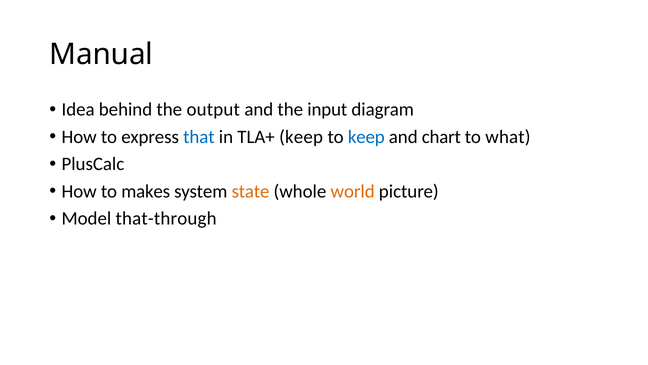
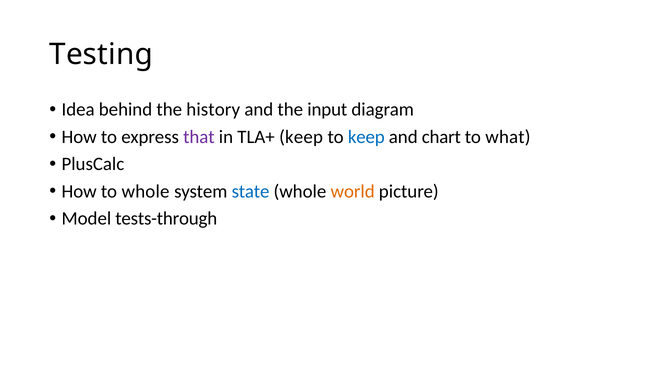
Manual: Manual -> Testing
output: output -> history
that colour: blue -> purple
to makes: makes -> whole
state colour: orange -> blue
that-through: that-through -> tests-through
